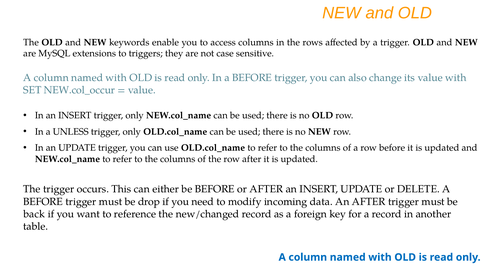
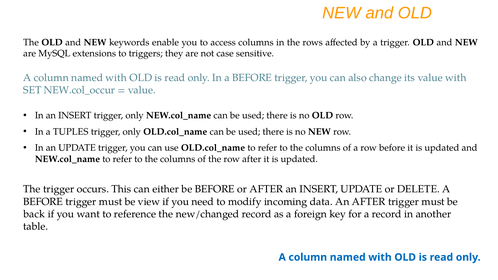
UNLESS: UNLESS -> TUPLES
drop: drop -> view
